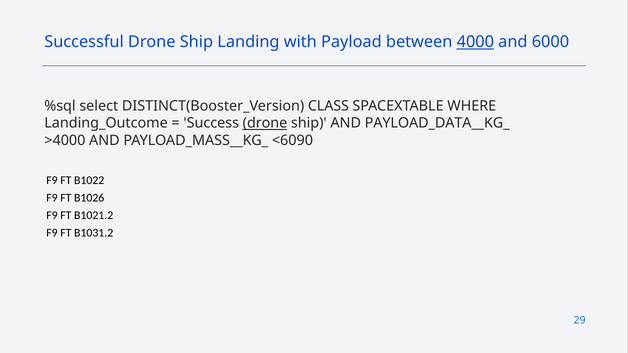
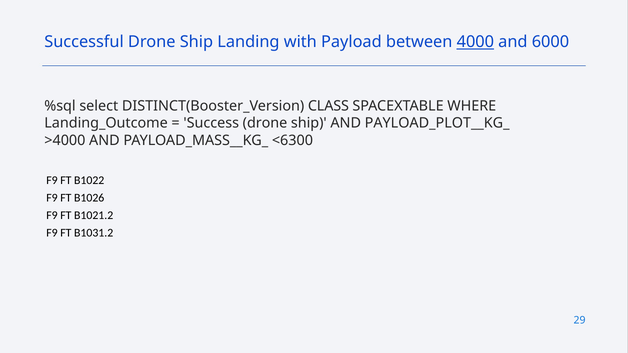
drone at (265, 123) underline: present -> none
PAYLOAD_DATA__KG_: PAYLOAD_DATA__KG_ -> PAYLOAD_PLOT__KG_
<6090: <6090 -> <6300
